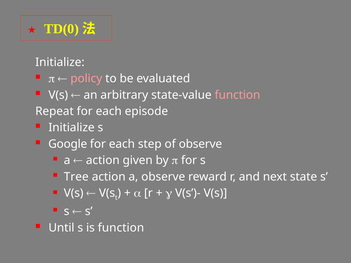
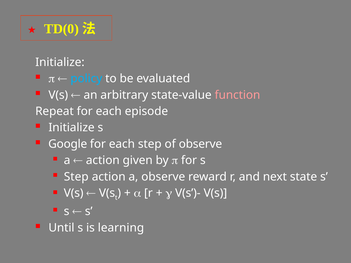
policy colour: pink -> light blue
Tree at (76, 177): Tree -> Step
is function: function -> learning
